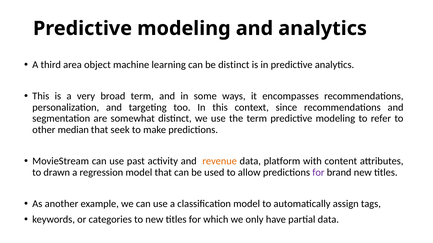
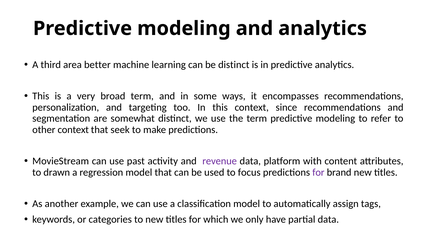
object: object -> better
other median: median -> context
revenue colour: orange -> purple
allow: allow -> focus
